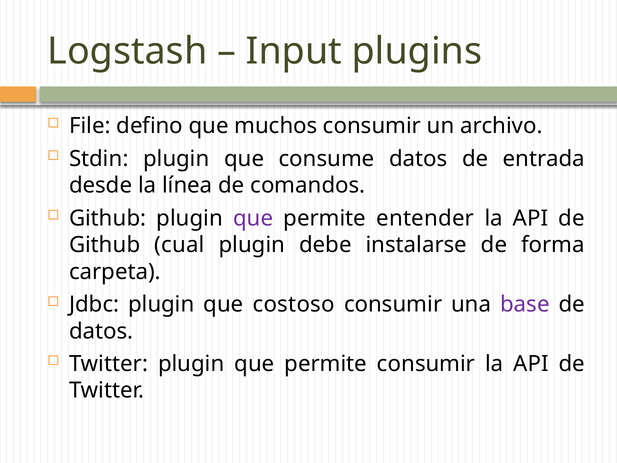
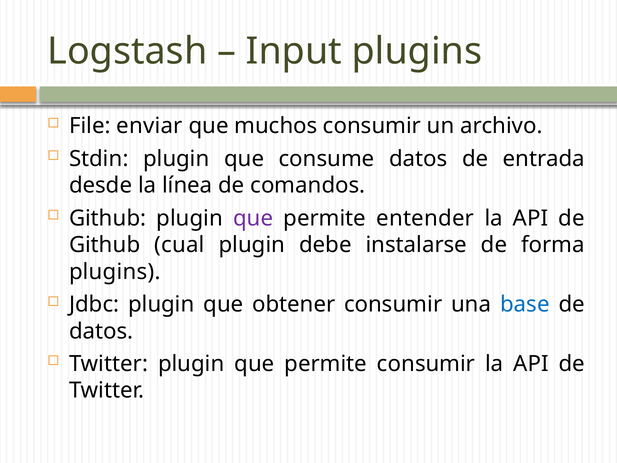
defino: defino -> enviar
carpeta at (115, 272): carpeta -> plugins
costoso: costoso -> obtener
base colour: purple -> blue
